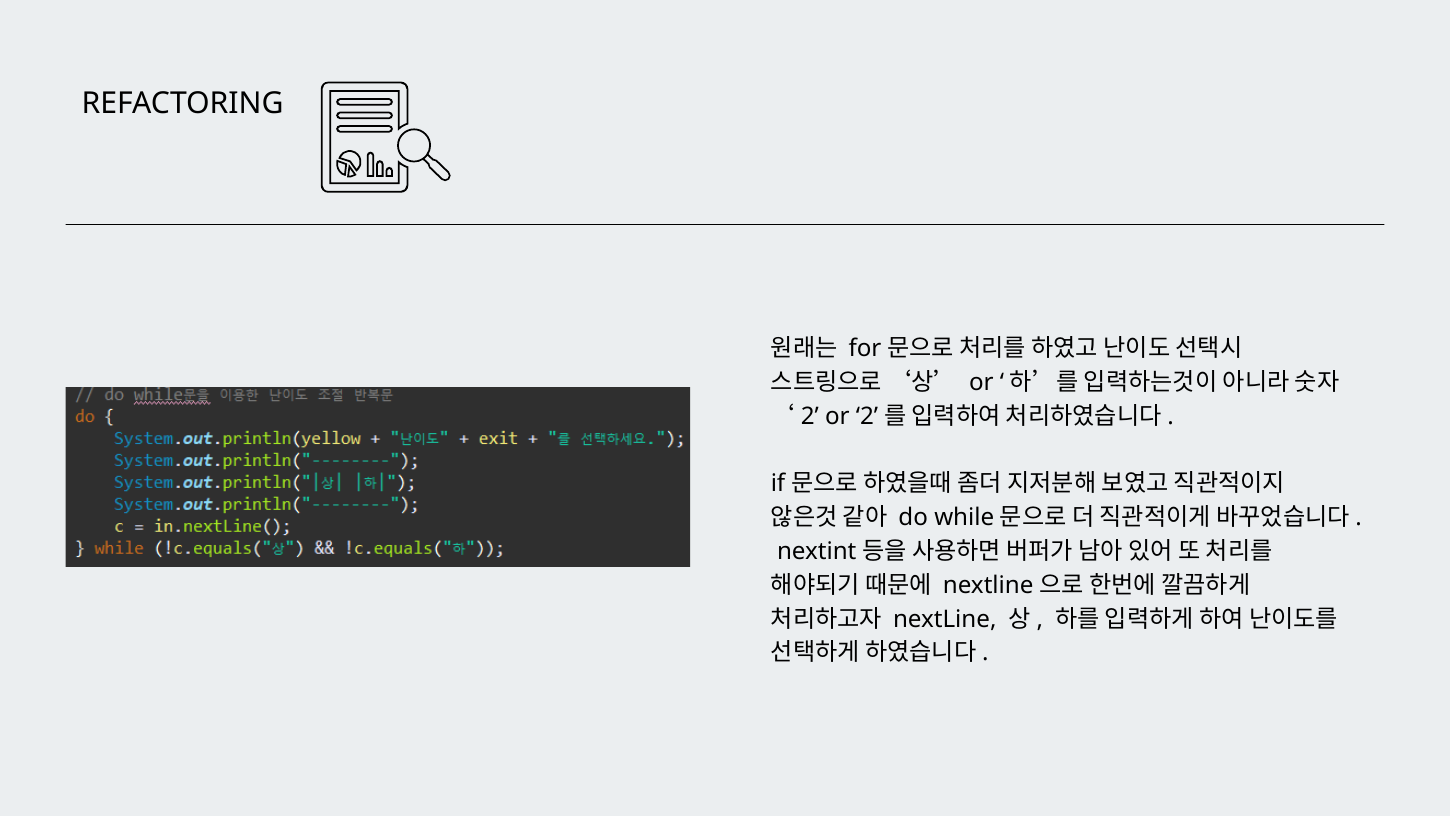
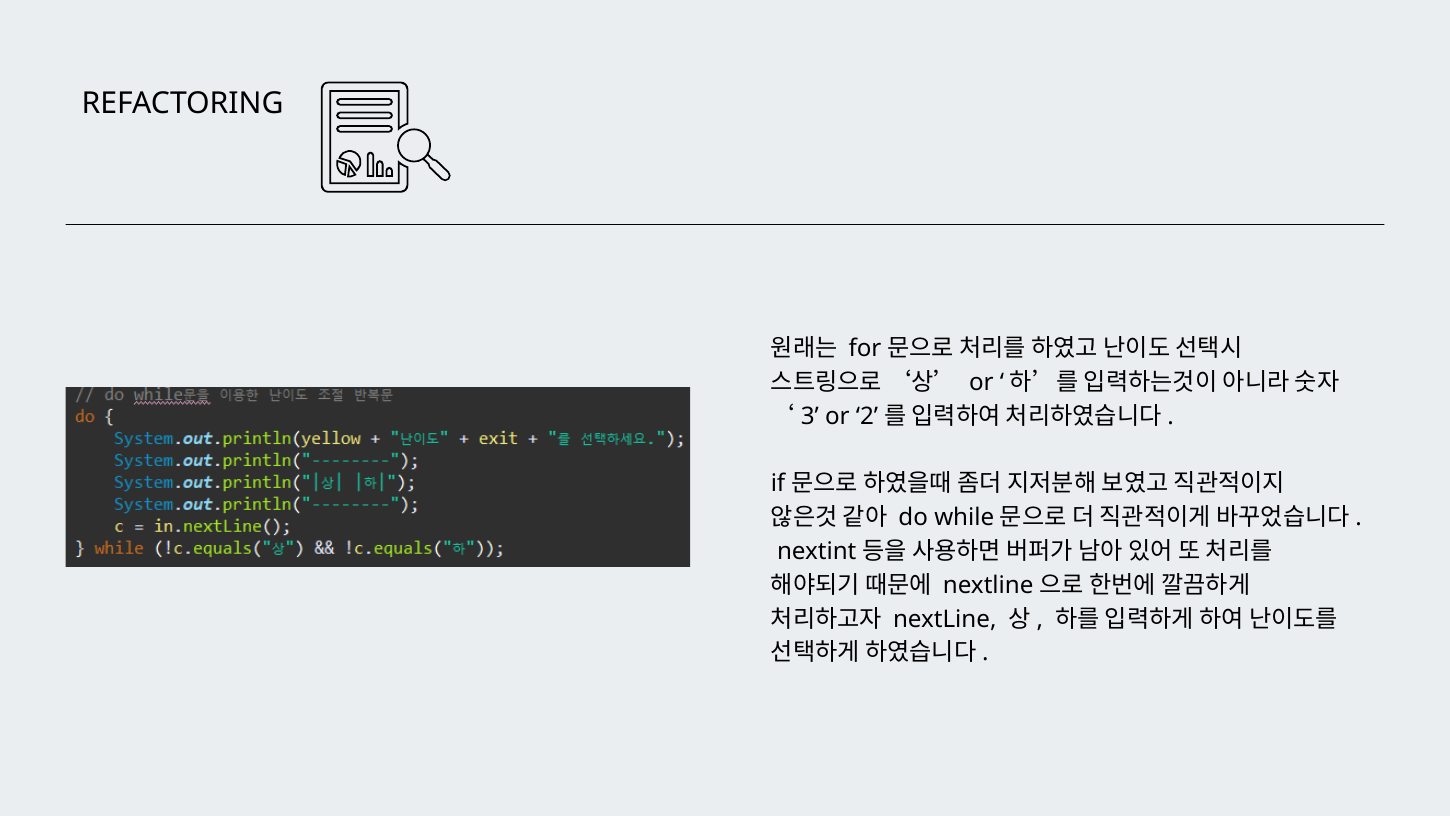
2 at (810, 416): 2 -> 3
